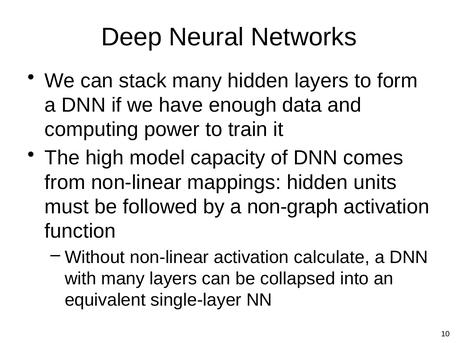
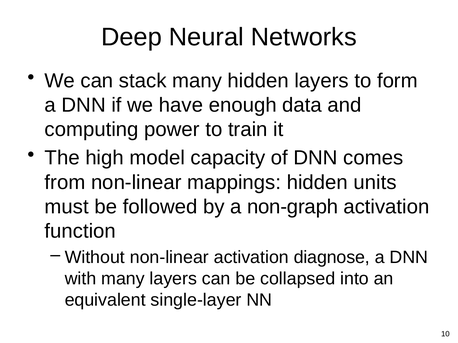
calculate: calculate -> diagnose
